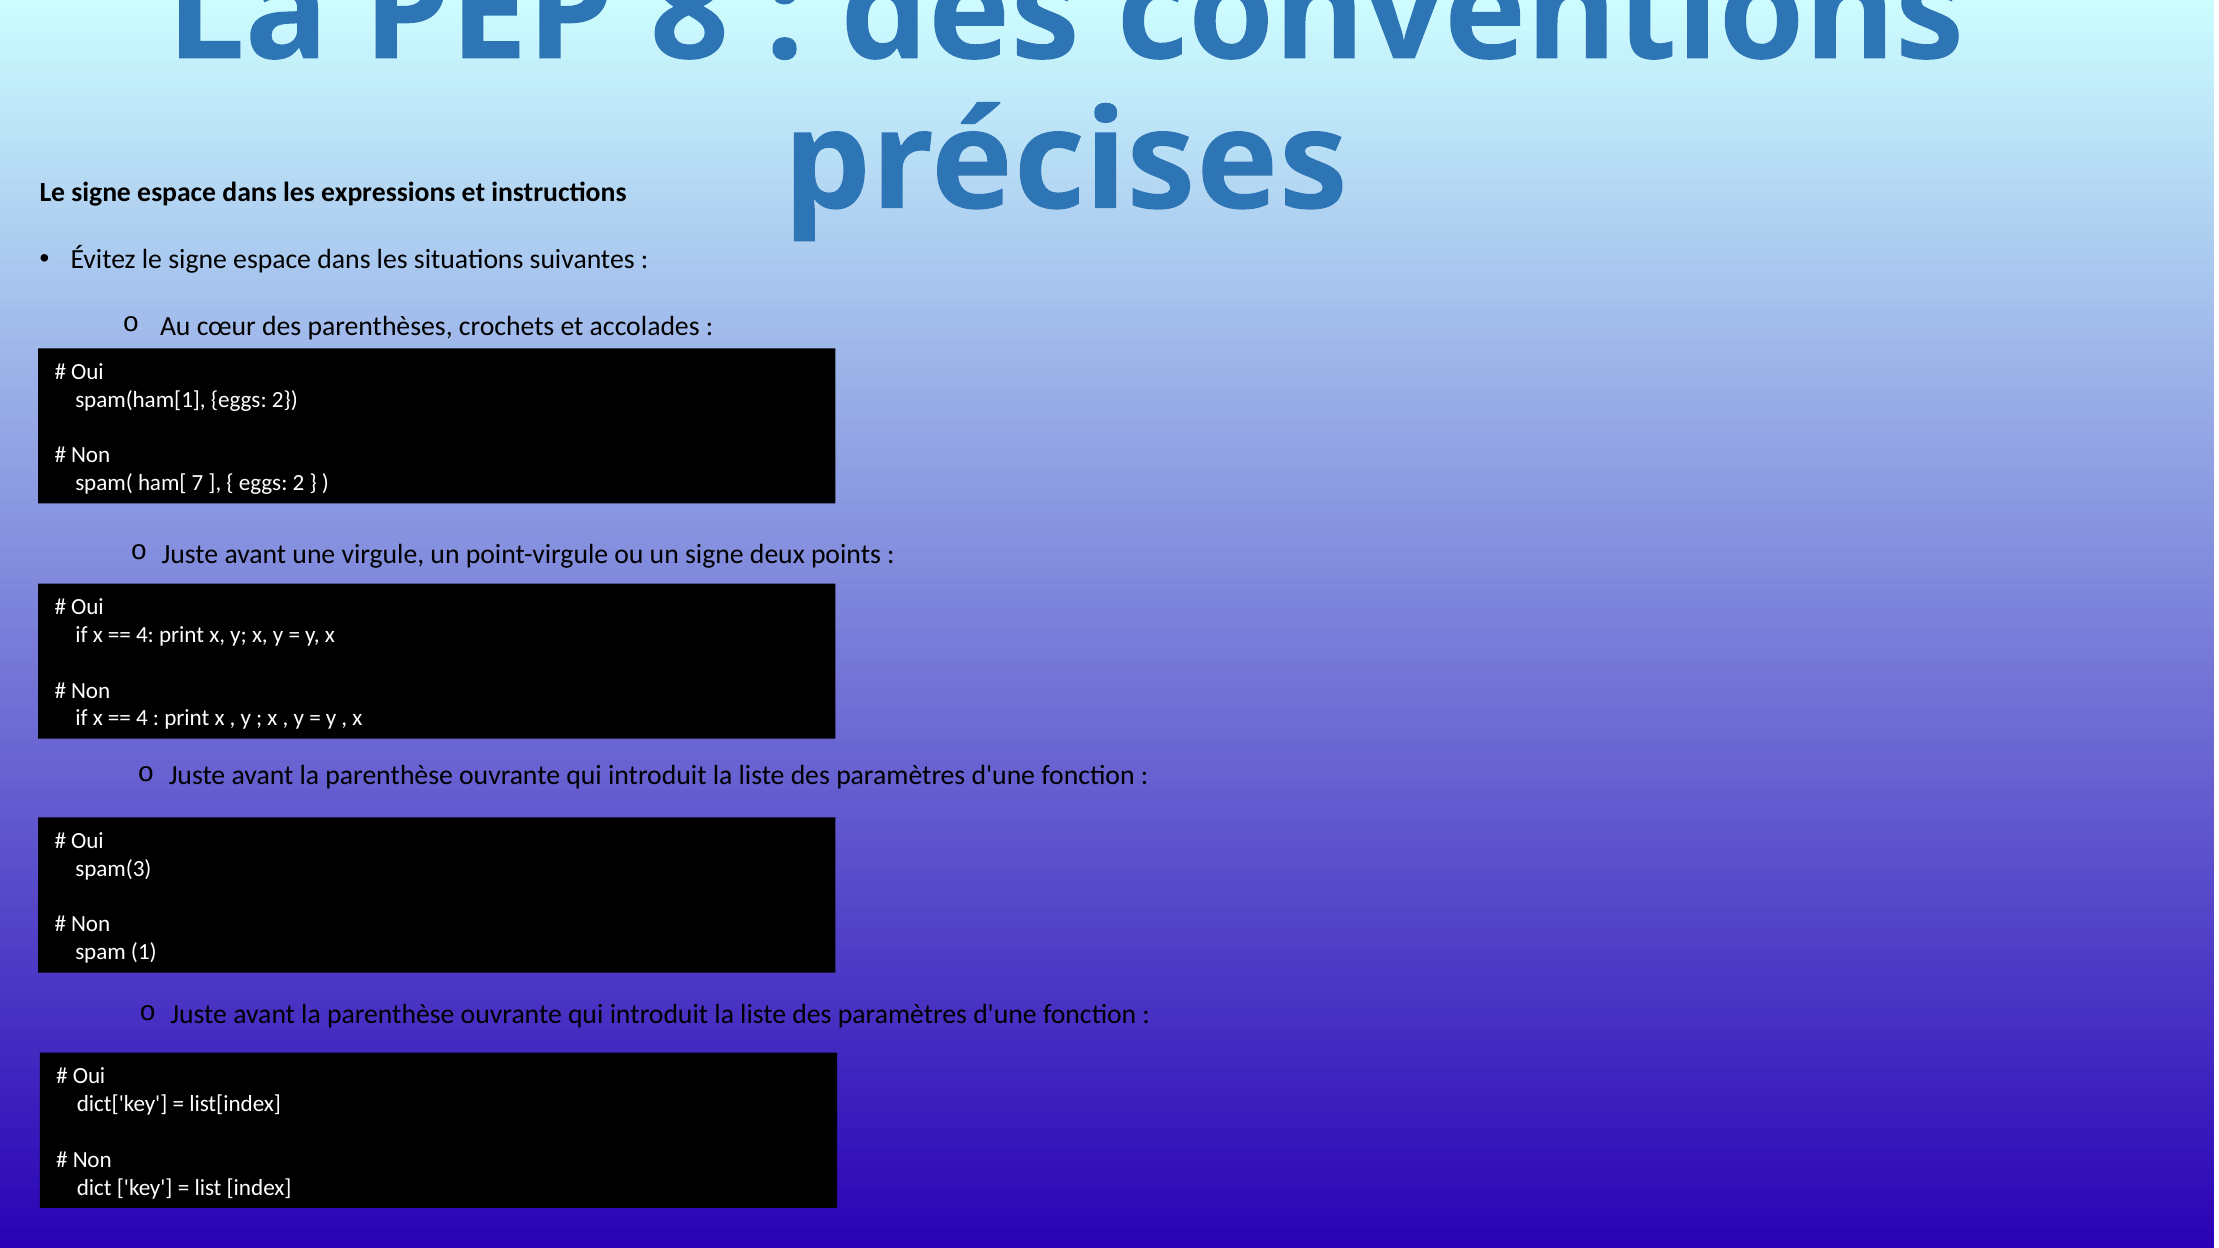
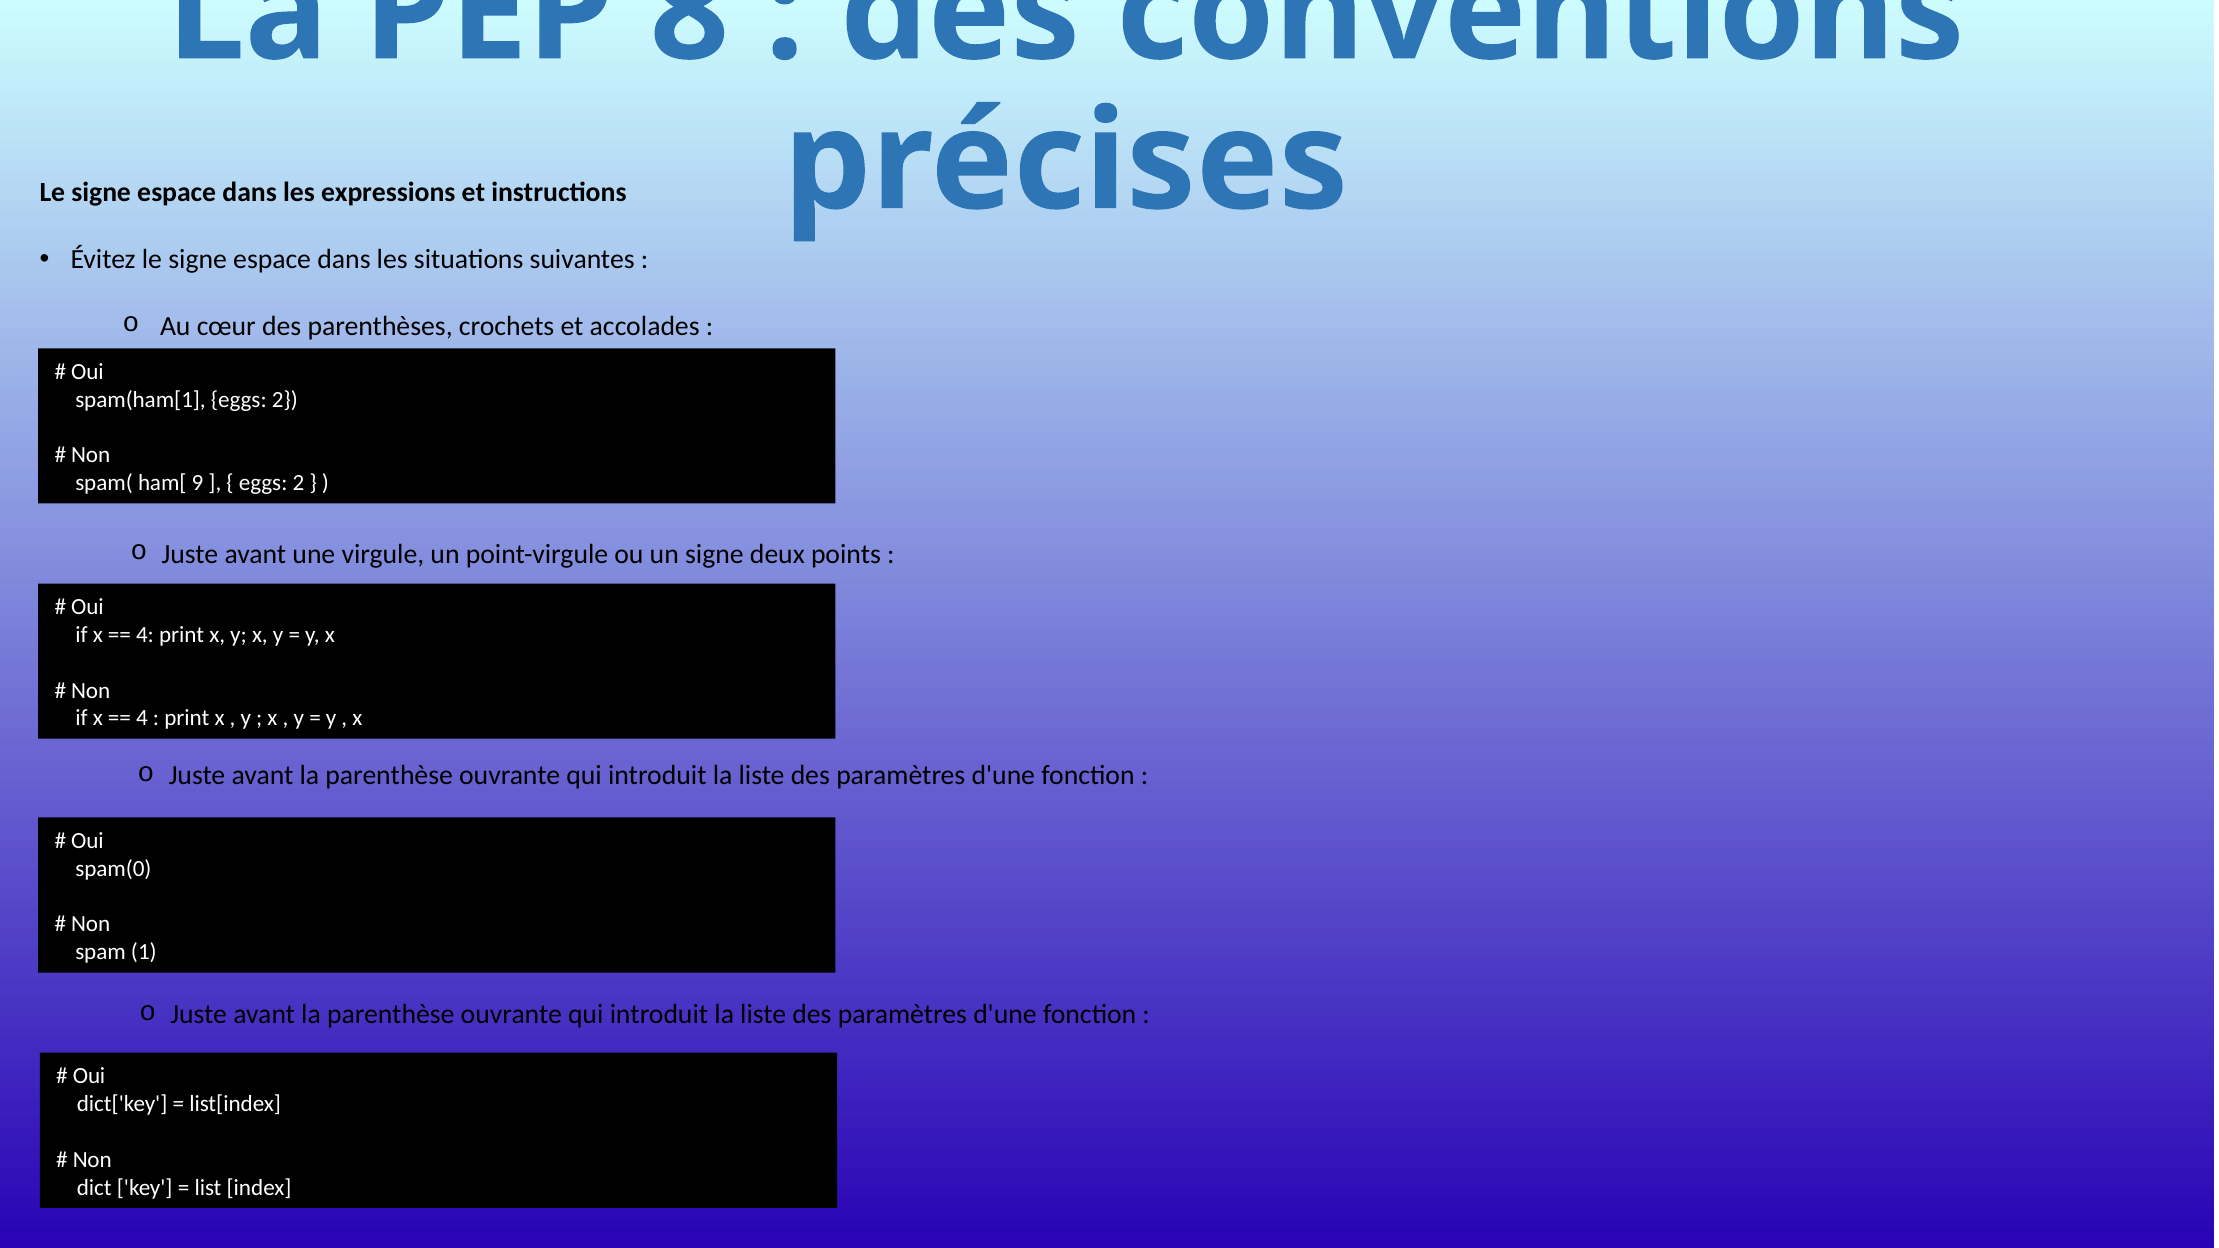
7: 7 -> 9
spam(3: spam(3 -> spam(0
